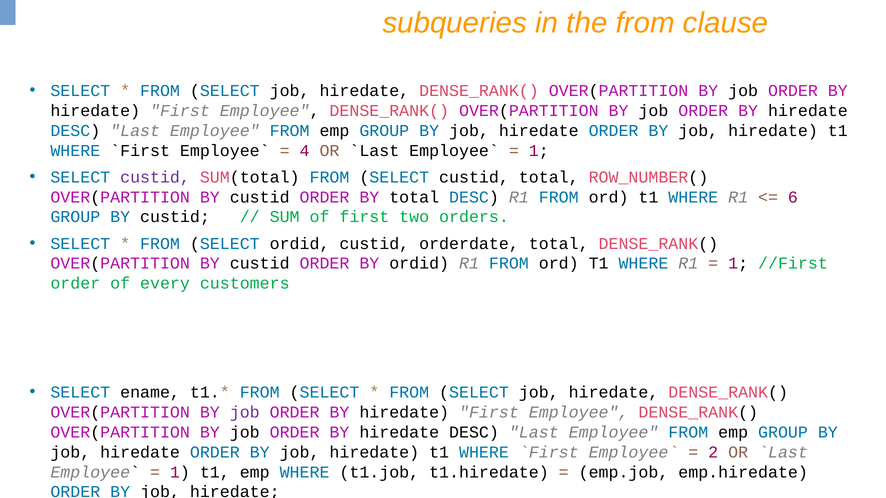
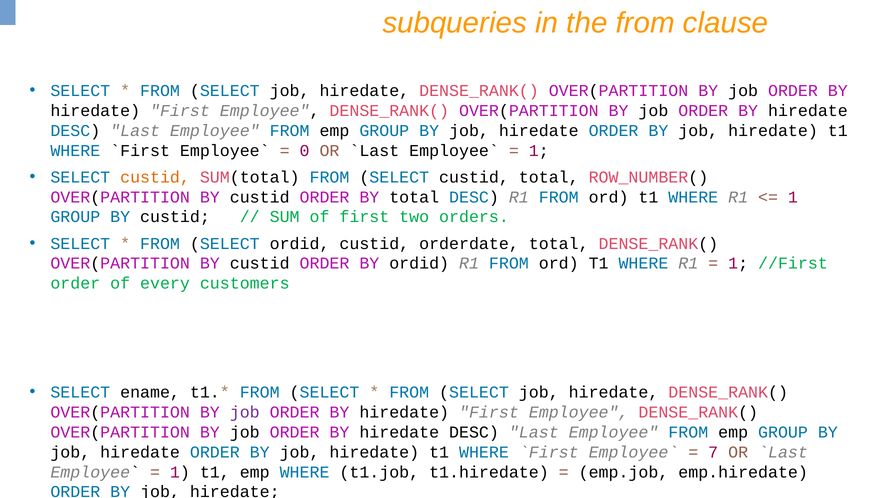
4: 4 -> 0
custid at (155, 177) colour: purple -> orange
6 at (793, 197): 6 -> 1
2: 2 -> 7
